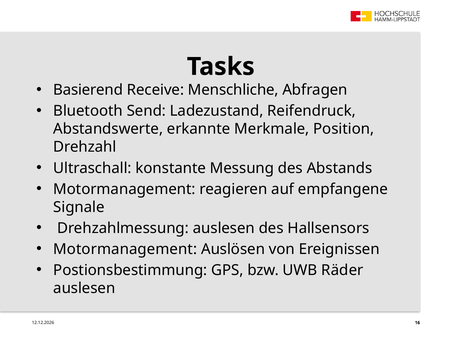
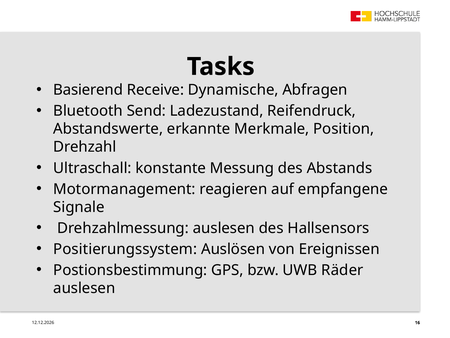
Menschliche: Menschliche -> Dynamische
Motormanagement at (125, 249): Motormanagement -> Positierungssystem
